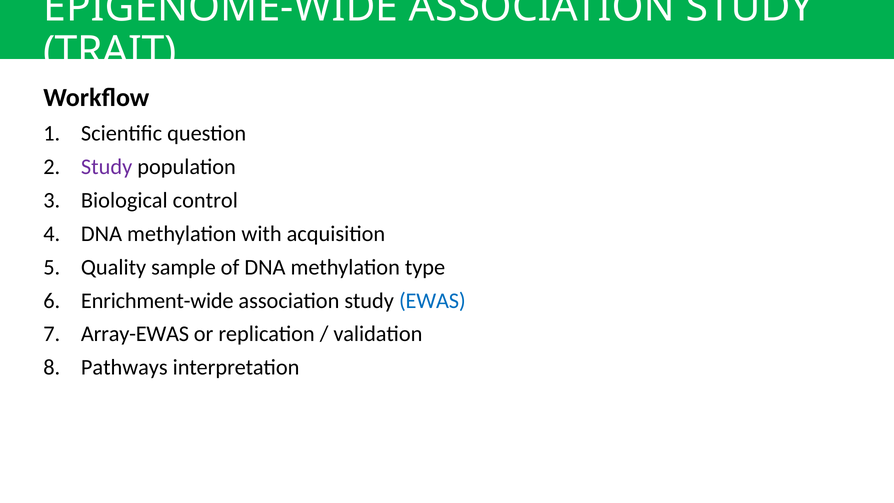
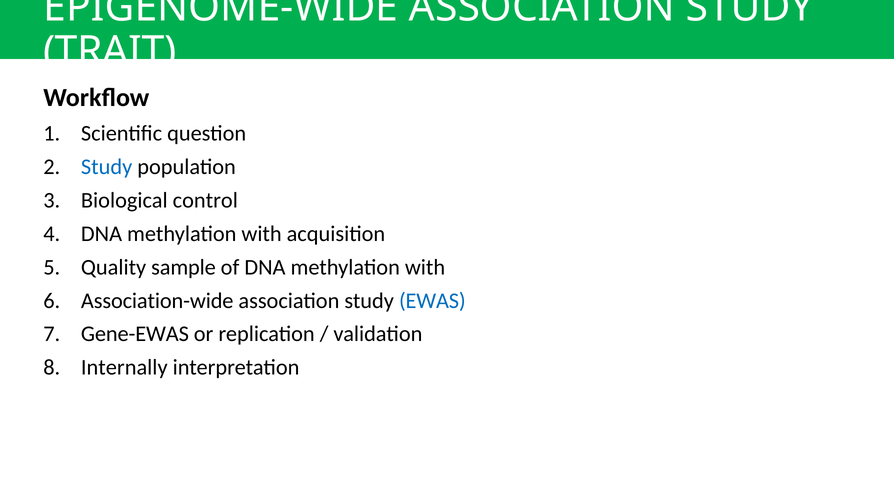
Study at (107, 167) colour: purple -> blue
of DNA methylation type: type -> with
Enrichment-wide: Enrichment-wide -> Association-wide
Array-EWAS: Array-EWAS -> Gene-EWAS
Pathways: Pathways -> Internally
